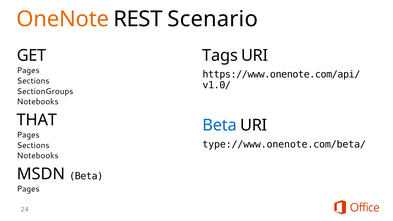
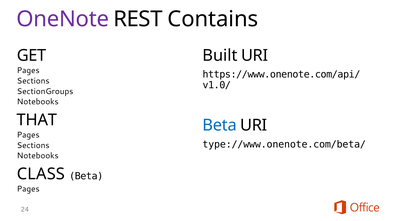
OneNote colour: orange -> purple
Scenario: Scenario -> Contains
Tags: Tags -> Built
MSDN: MSDN -> CLASS
